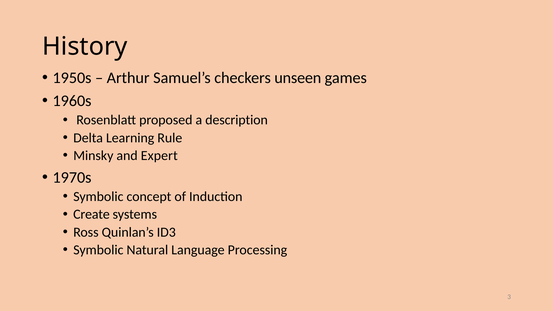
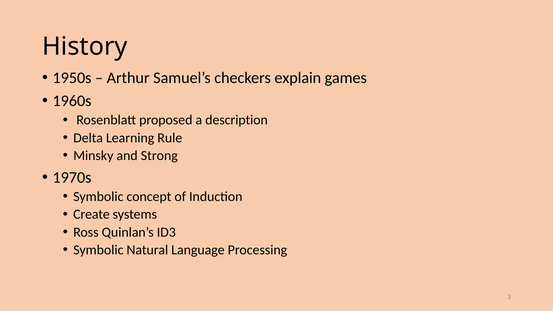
unseen: unseen -> explain
Expert: Expert -> Strong
